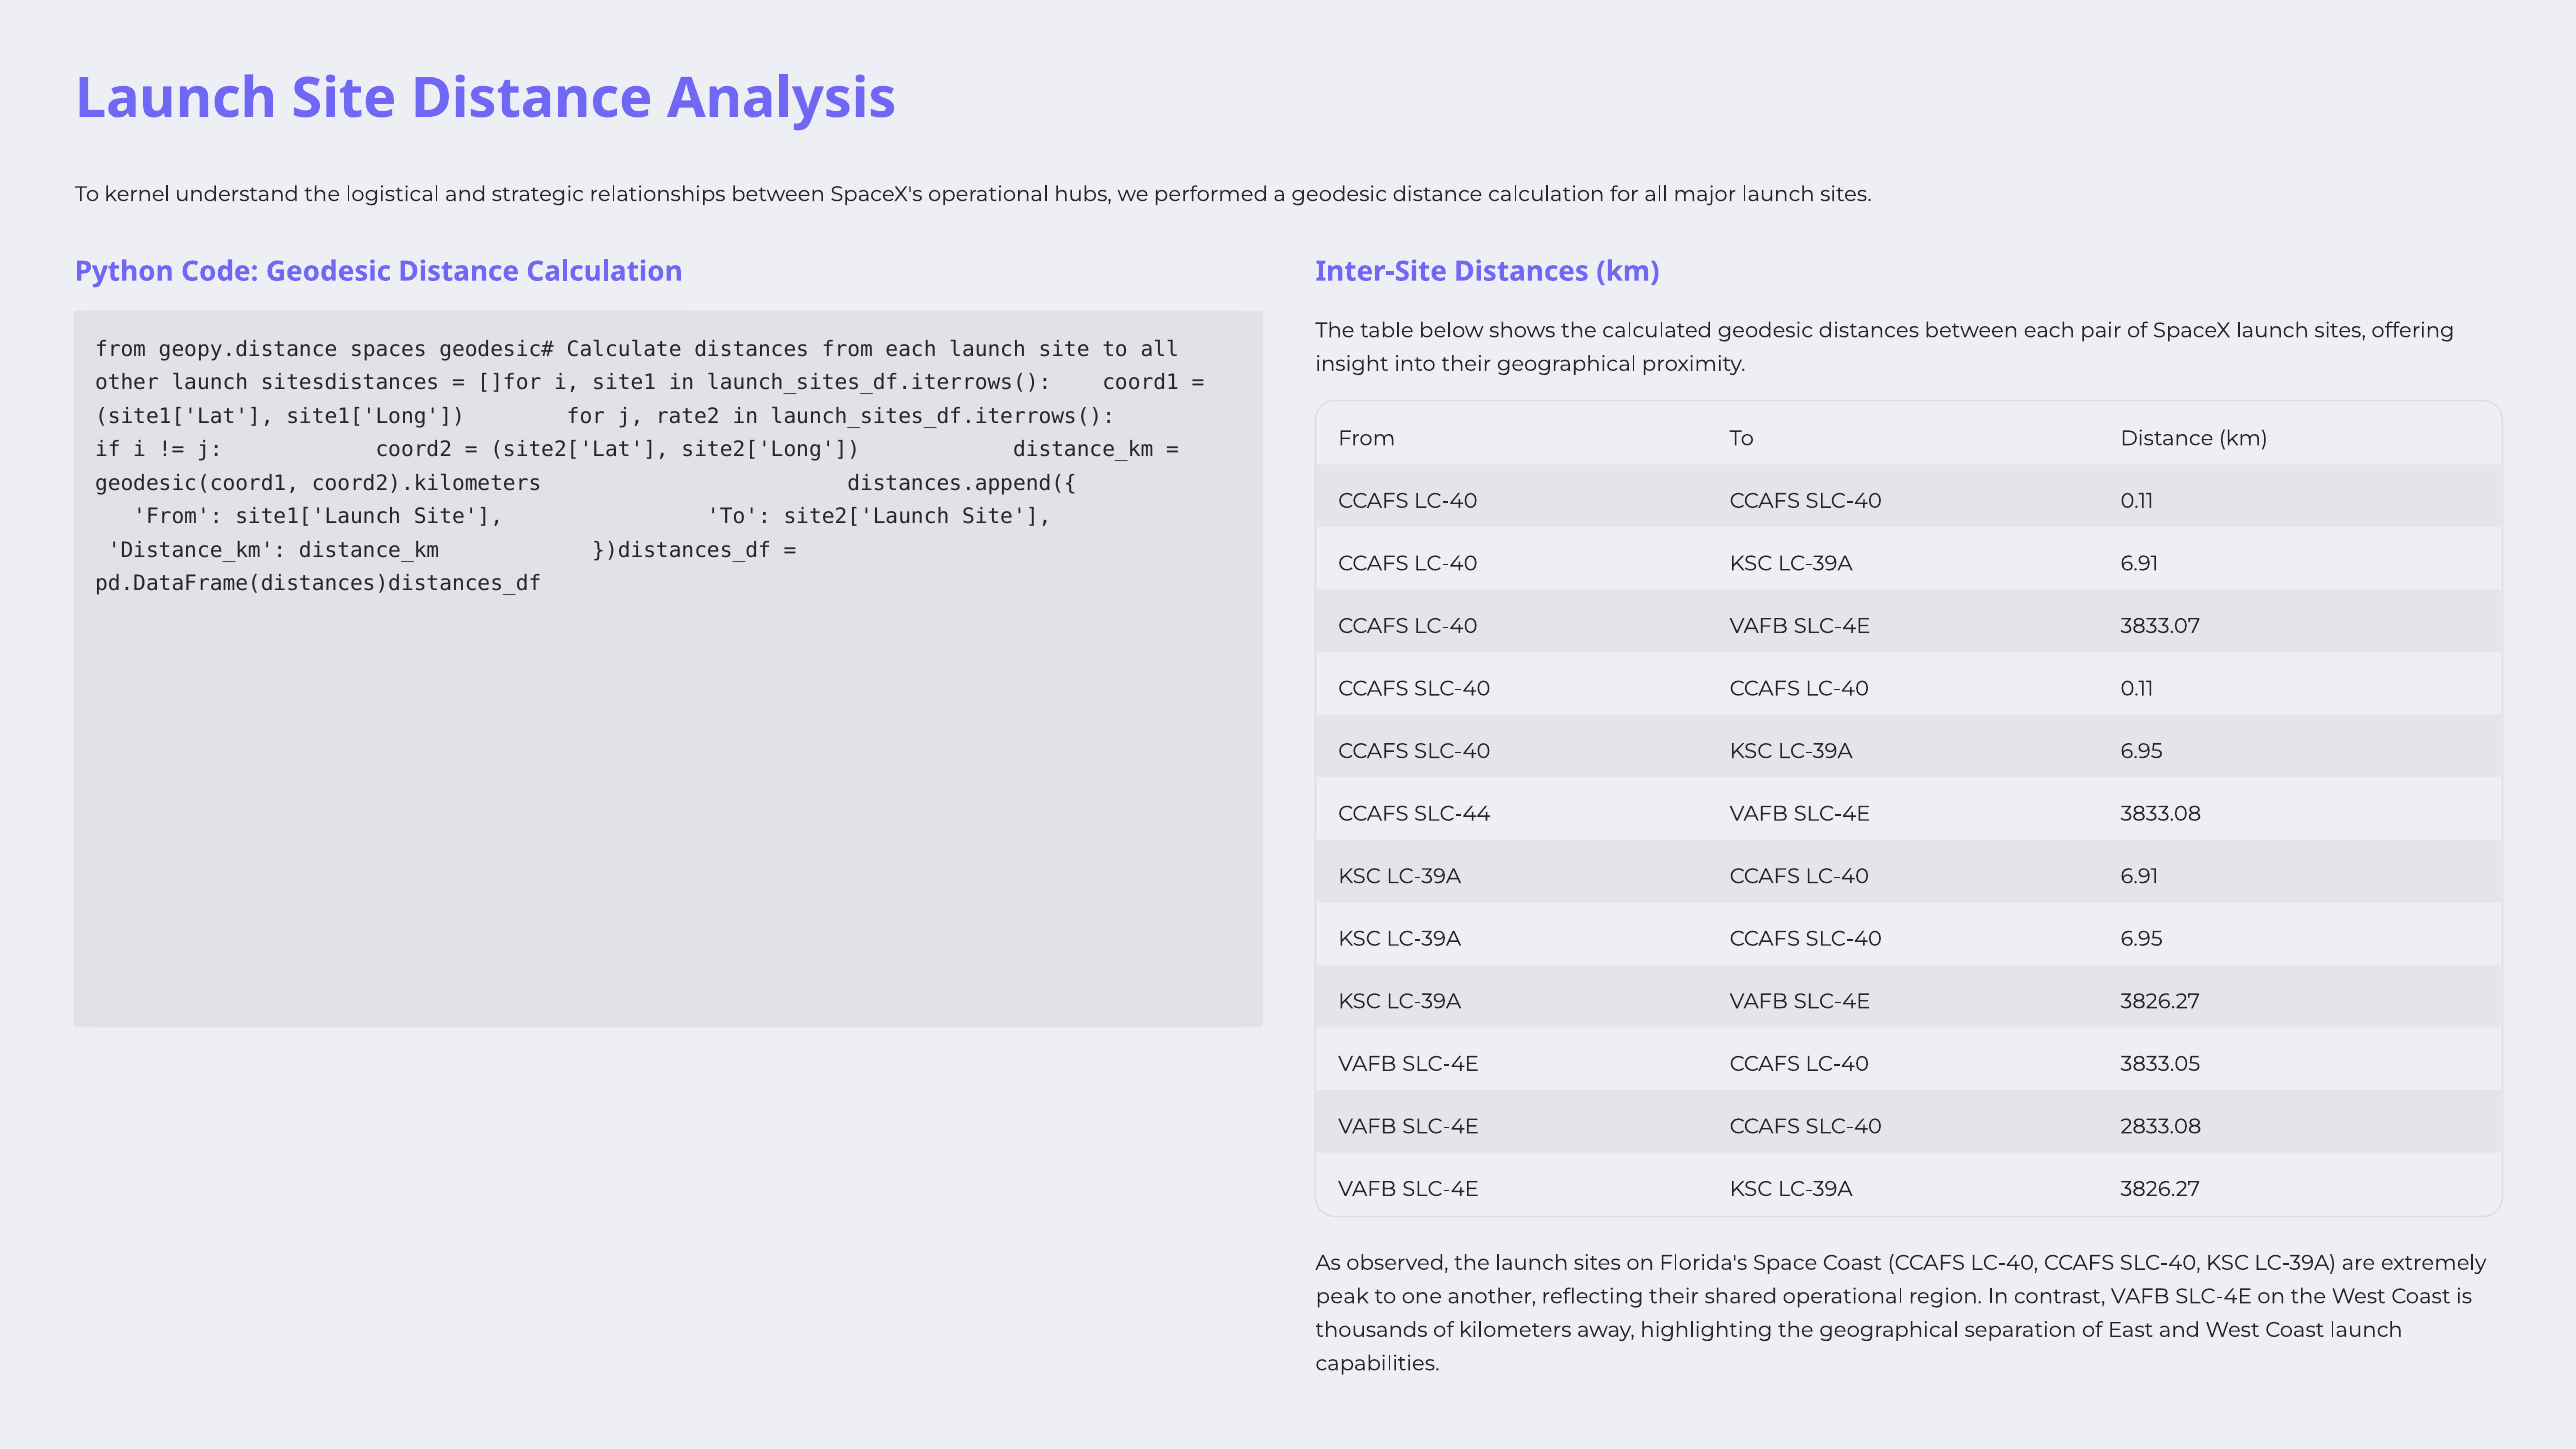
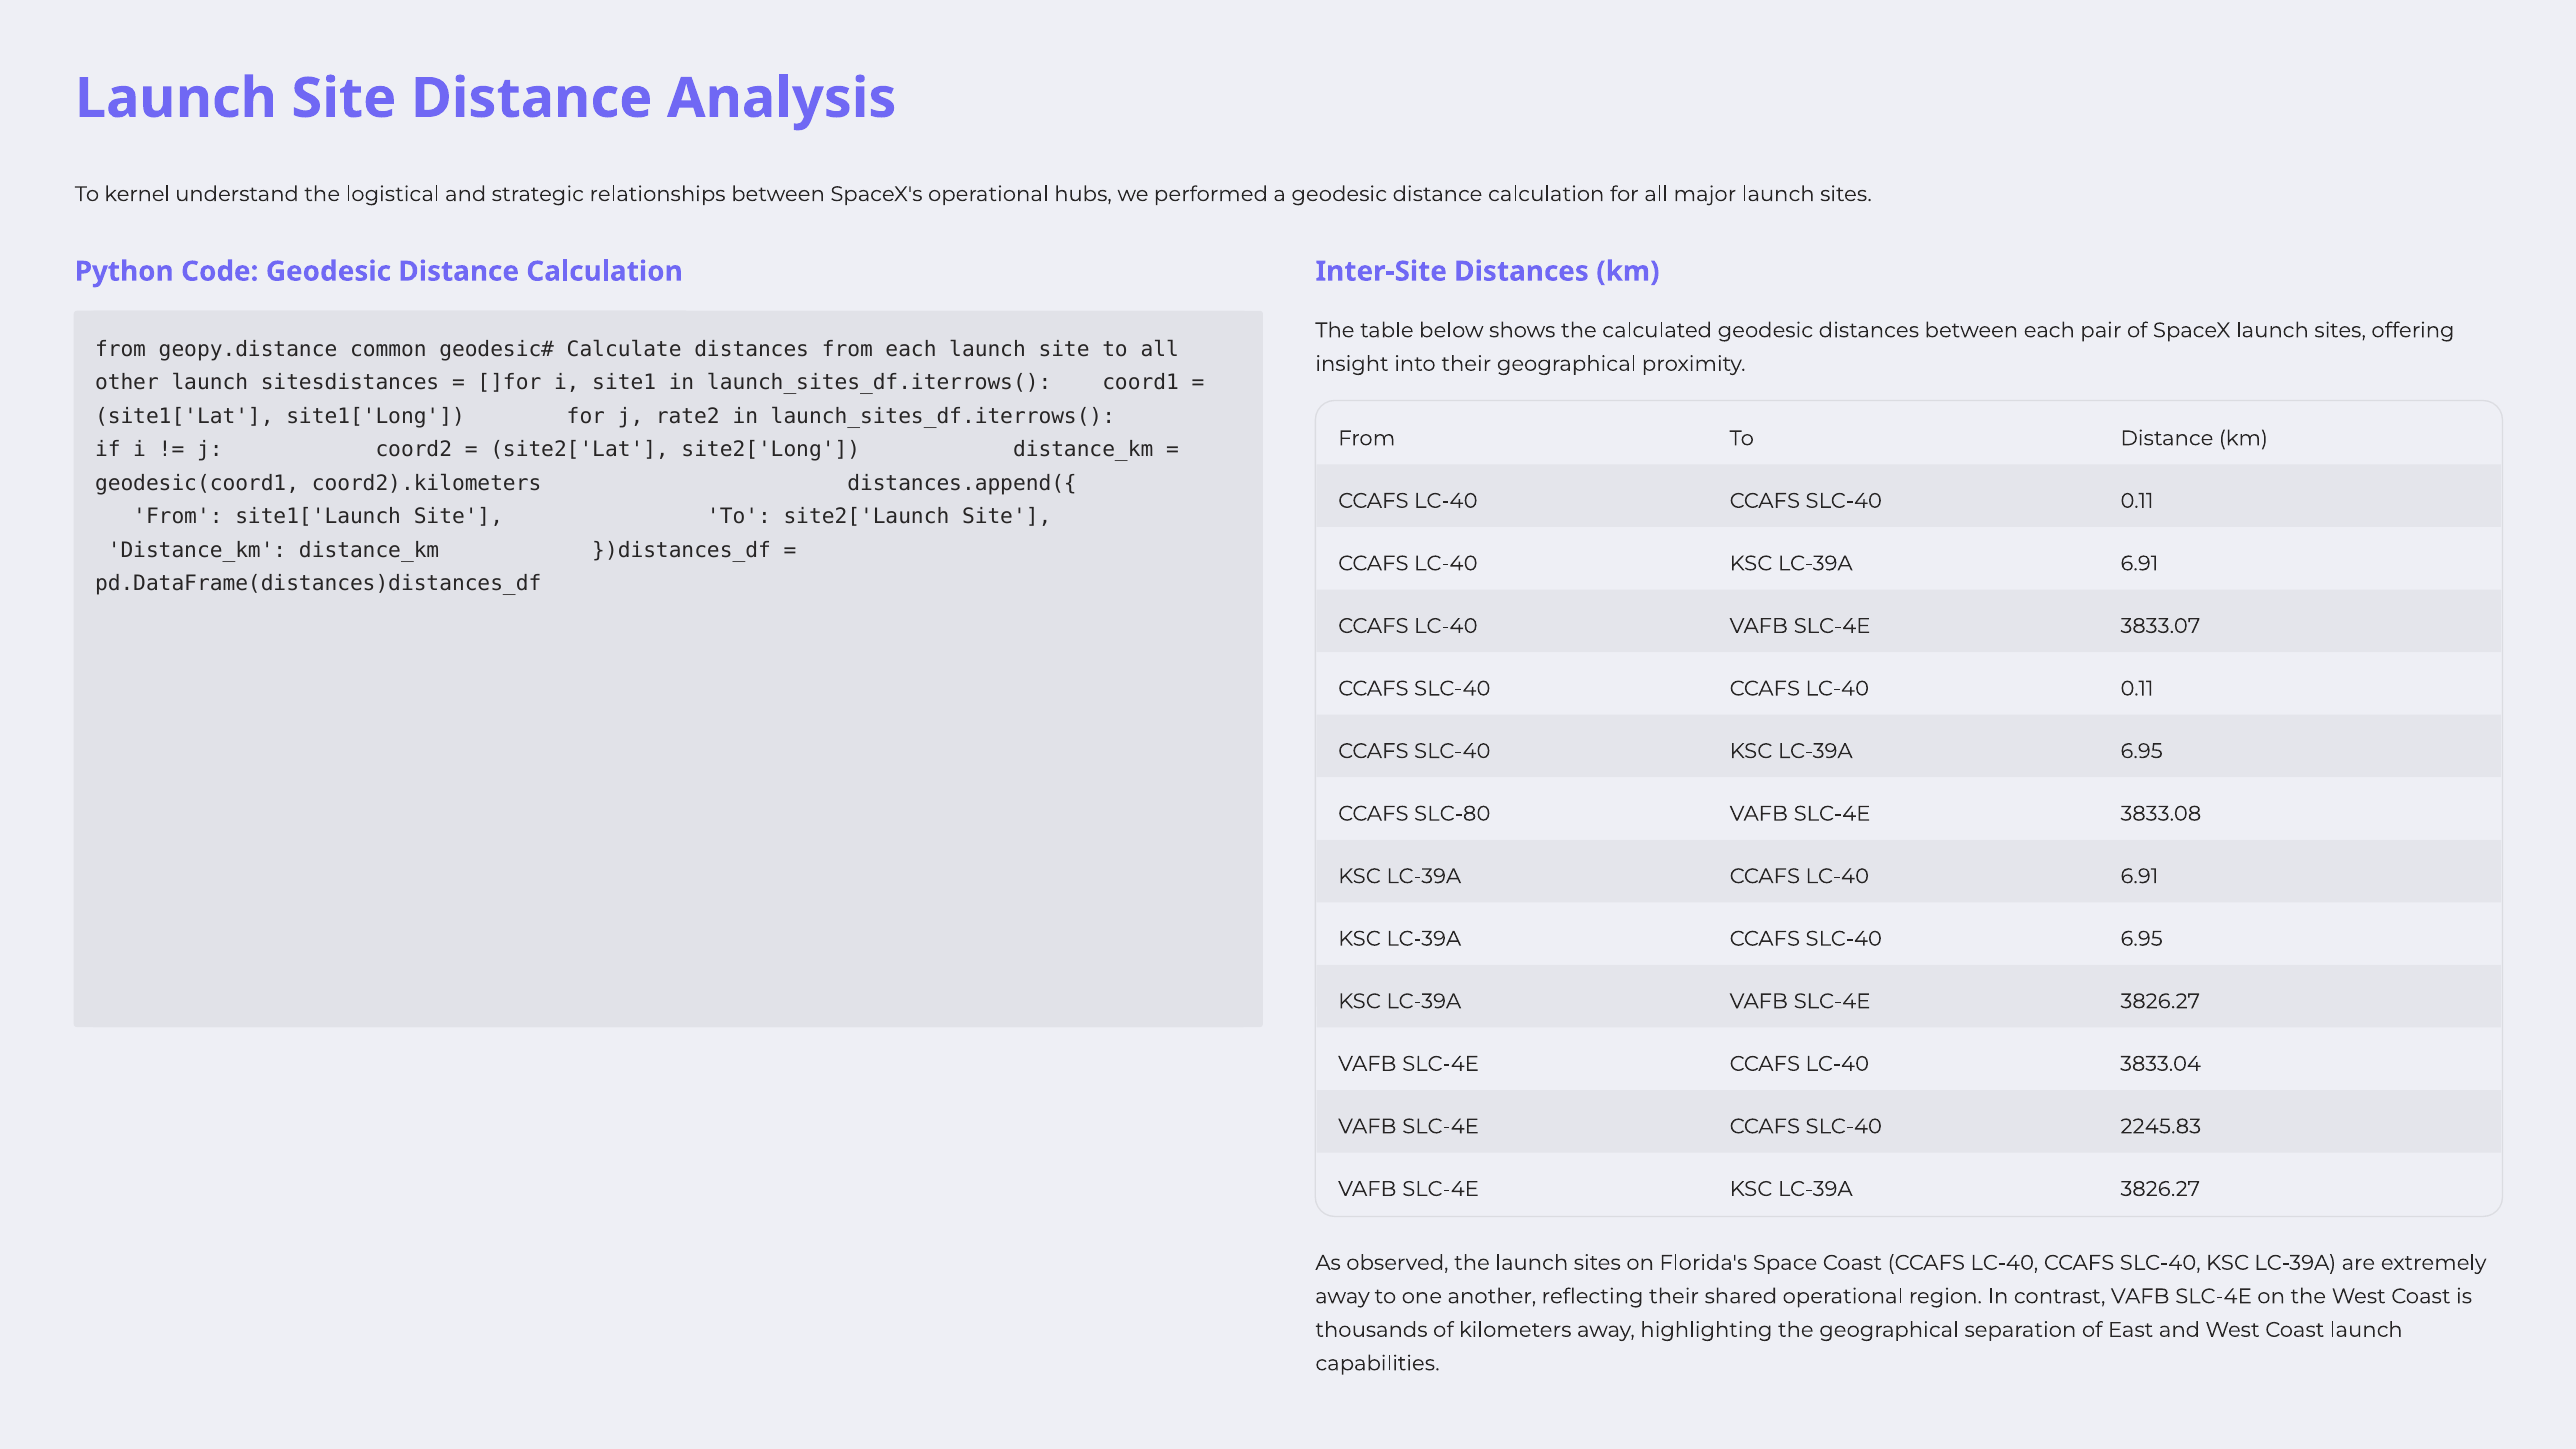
spaces: spaces -> common
SLC-44: SLC-44 -> SLC-80
3833.05: 3833.05 -> 3833.04
2833.08: 2833.08 -> 2245.83
peak at (1342, 1296): peak -> away
